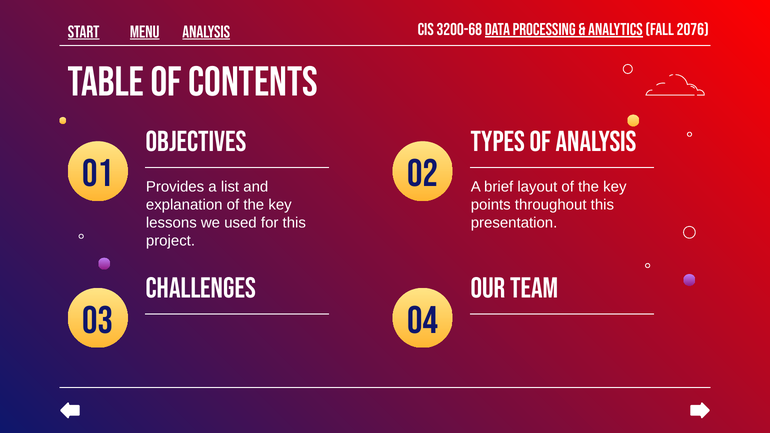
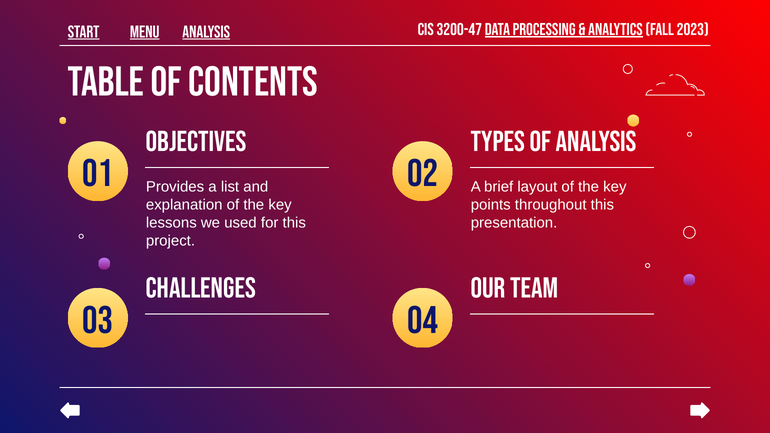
3200-68: 3200-68 -> 3200-47
2076: 2076 -> 2023
